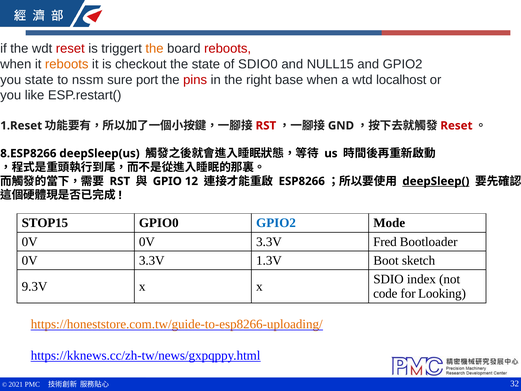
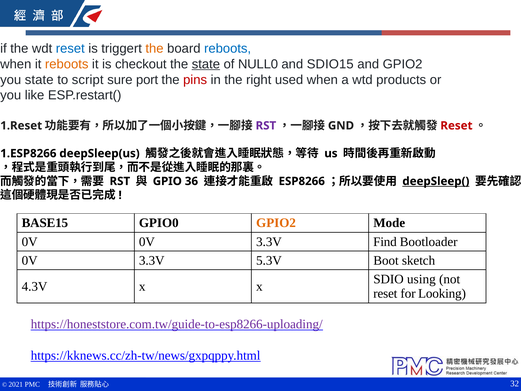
reset at (70, 48) colour: red -> blue
reboots at (228, 48) colour: red -> blue
state at (206, 64) underline: none -> present
SDIO0: SDIO0 -> NULL0
NULL15: NULL15 -> SDIO15
nssm: nssm -> script
base: base -> used
localhost: localhost -> products
RST at (266, 126) colour: red -> purple
8.ESP8266: 8.ESP8266 -> 1.ESP8266
12: 12 -> 36
STOP15: STOP15 -> BASE15
GPIO2 at (276, 223) colour: blue -> orange
Fred: Fred -> Find
1.3V: 1.3V -> 5.3V
index: index -> using
9.3V: 9.3V -> 4.3V
code at (385, 293): code -> reset
https://honeststore.com.tw/guide-to-esp8266-uploading/ colour: orange -> purple
